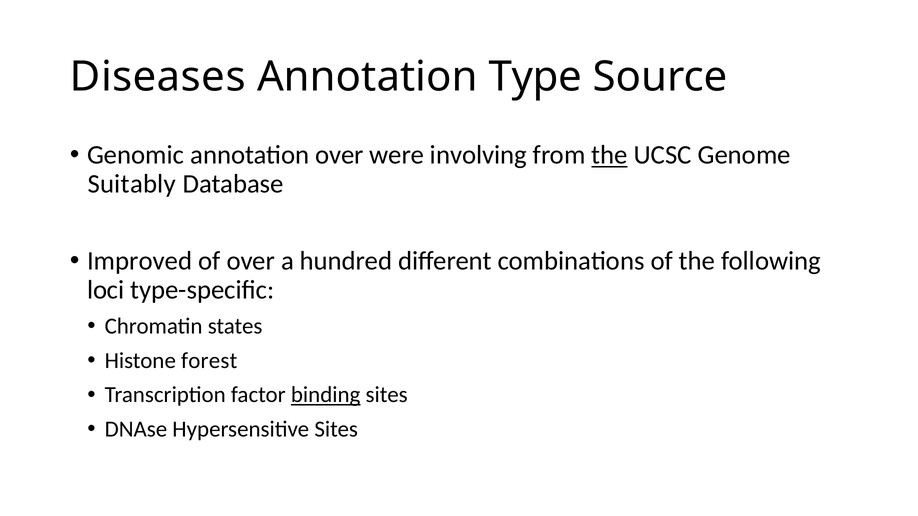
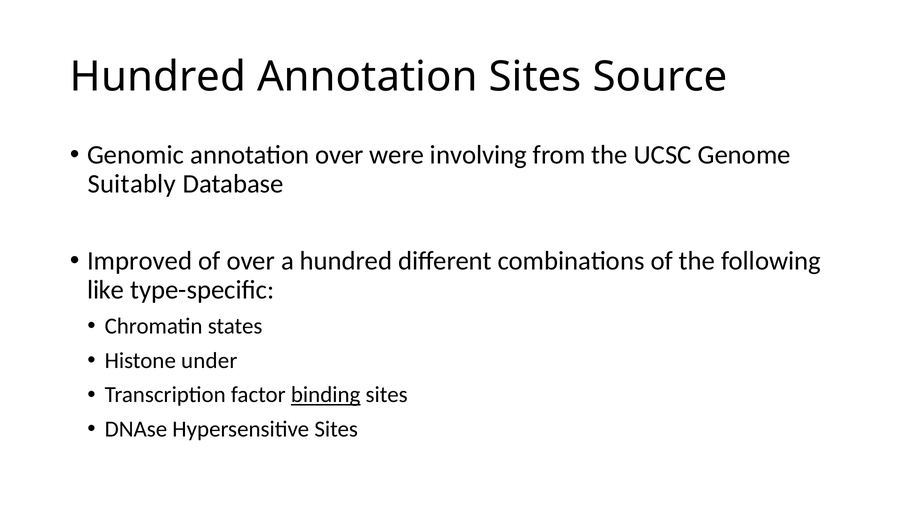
Diseases at (158, 77): Diseases -> Hundred
Annotation Type: Type -> Sites
the at (610, 155) underline: present -> none
loci: loci -> like
forest: forest -> under
